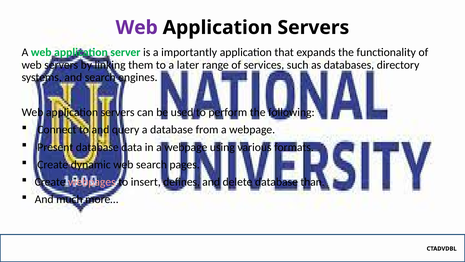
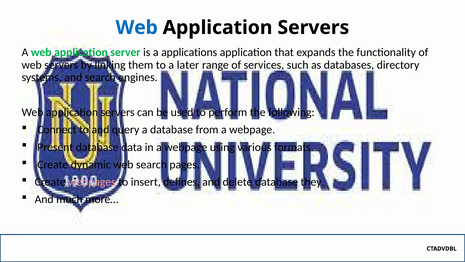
Web at (137, 28) colour: purple -> blue
importantly: importantly -> applications
than: than -> they
